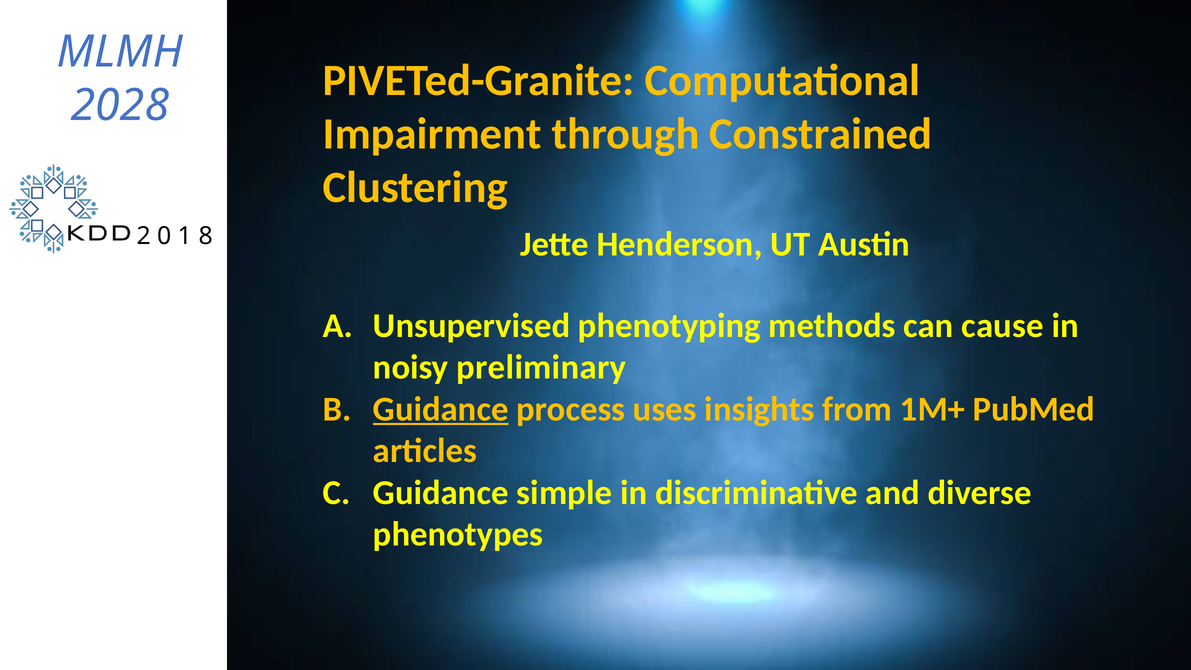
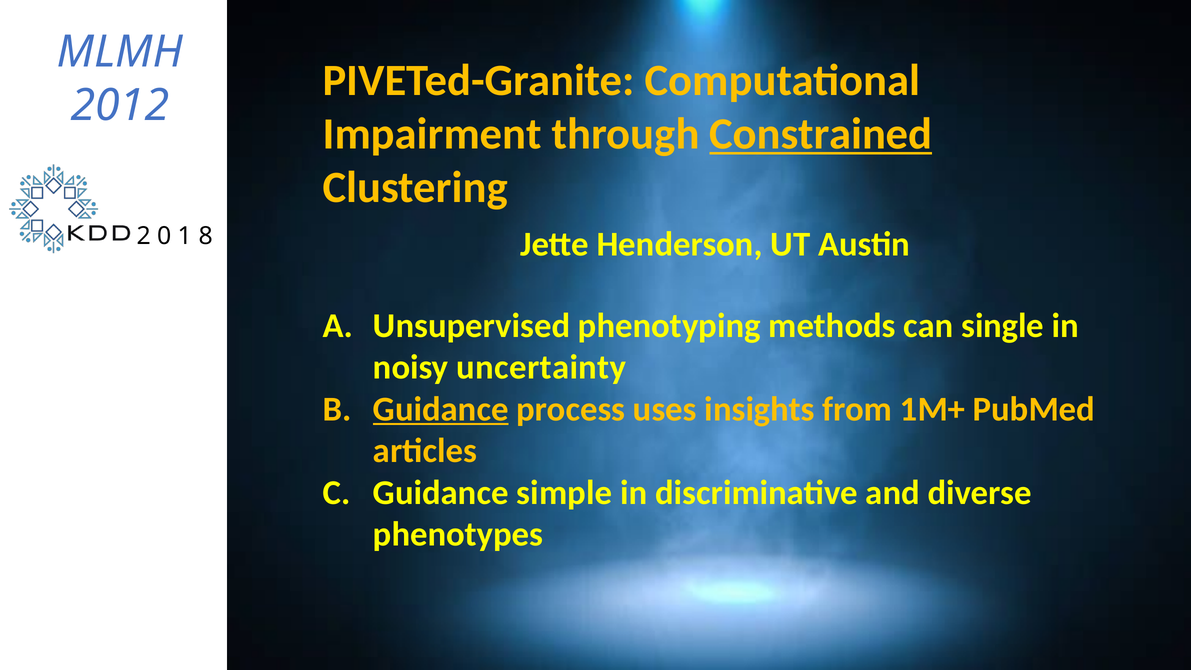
2028: 2028 -> 2012
Constrained underline: none -> present
cause: cause -> single
preliminary: preliminary -> uncertainty
